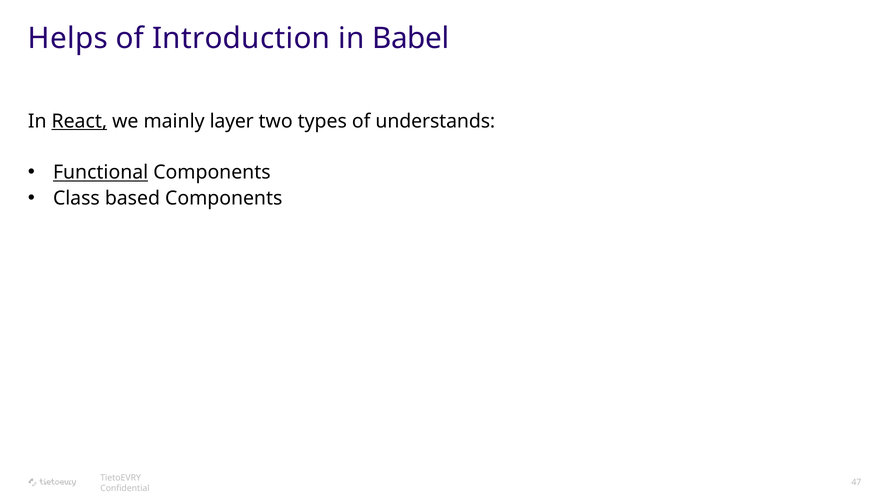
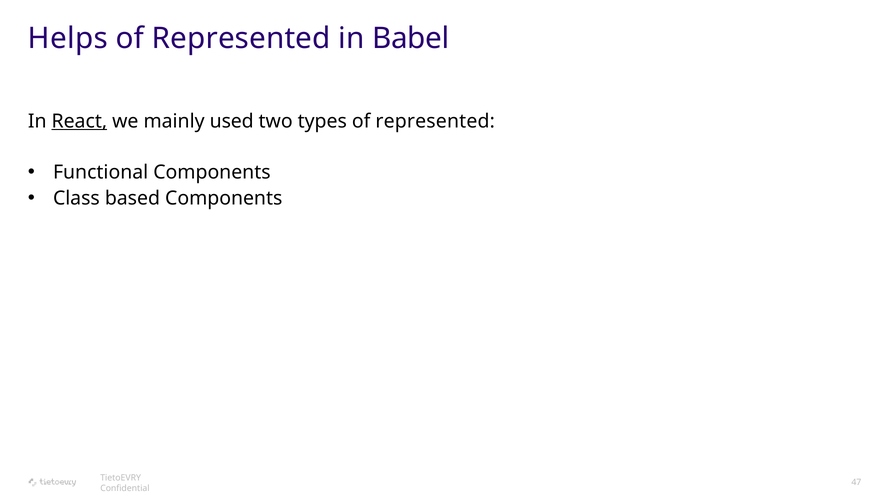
Introduction at (241, 38): Introduction -> Represented
layer: layer -> used
types of understands: understands -> represented
Functional underline: present -> none
